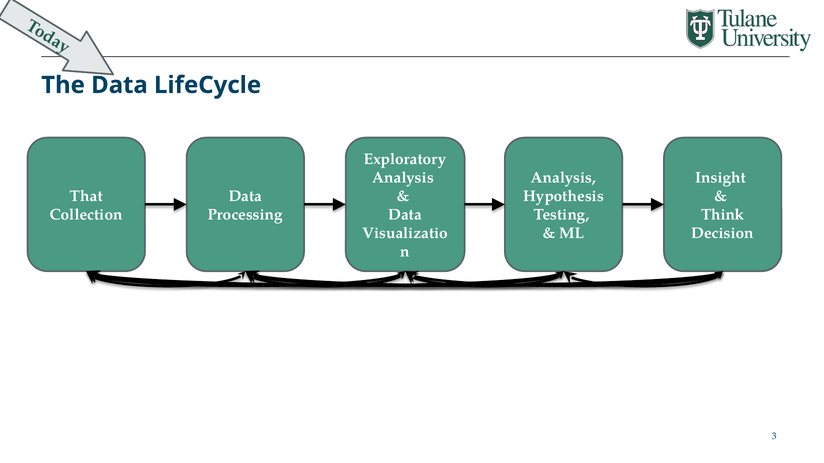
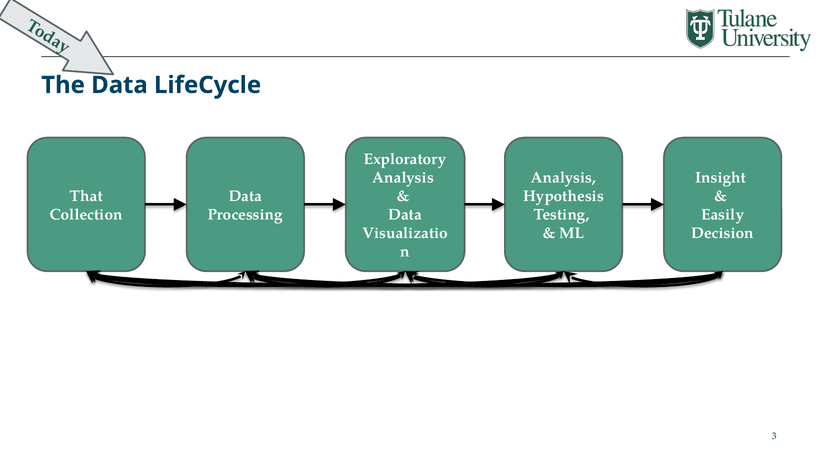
Think: Think -> Easily
